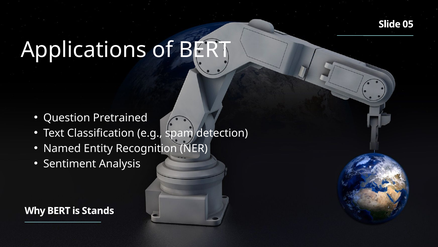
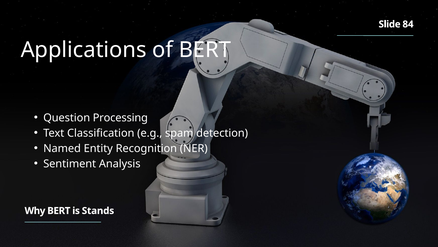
05: 05 -> 84
Pretrained: Pretrained -> Processing
